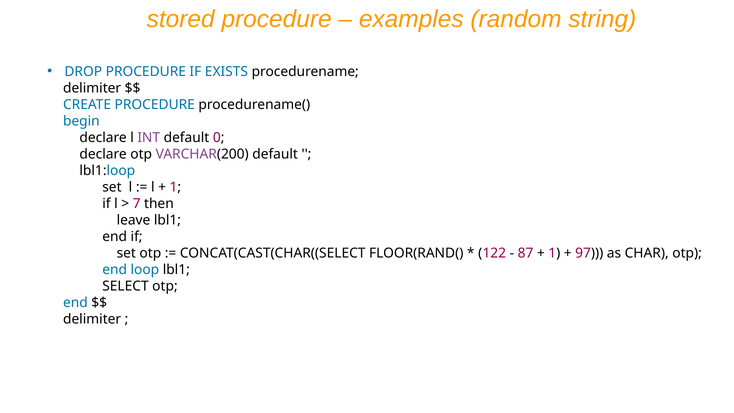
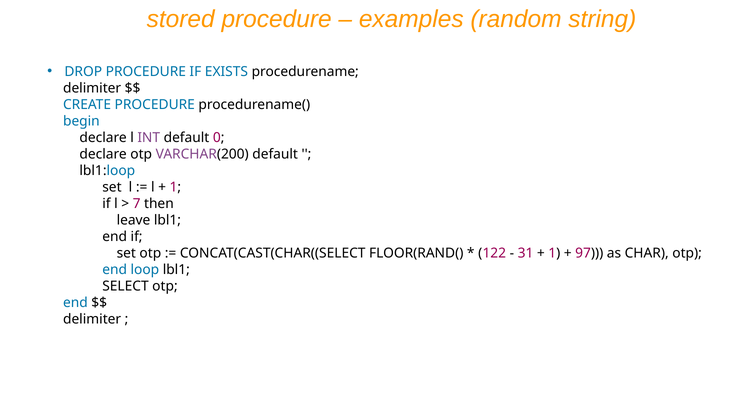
87: 87 -> 31
